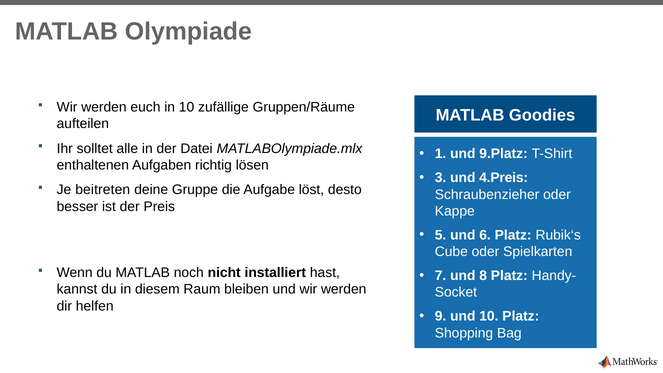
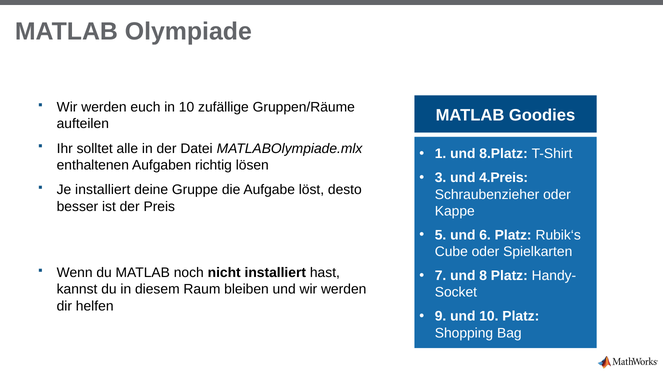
9.Platz: 9.Platz -> 8.Platz
Je beitreten: beitreten -> installiert
